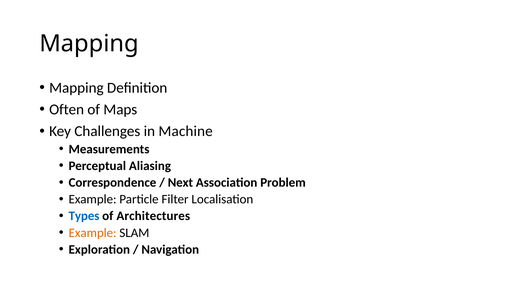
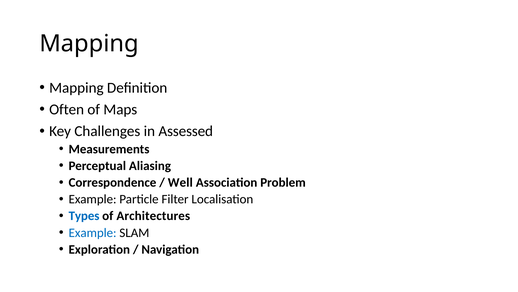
Machine: Machine -> Assessed
Next: Next -> Well
Example at (93, 232) colour: orange -> blue
